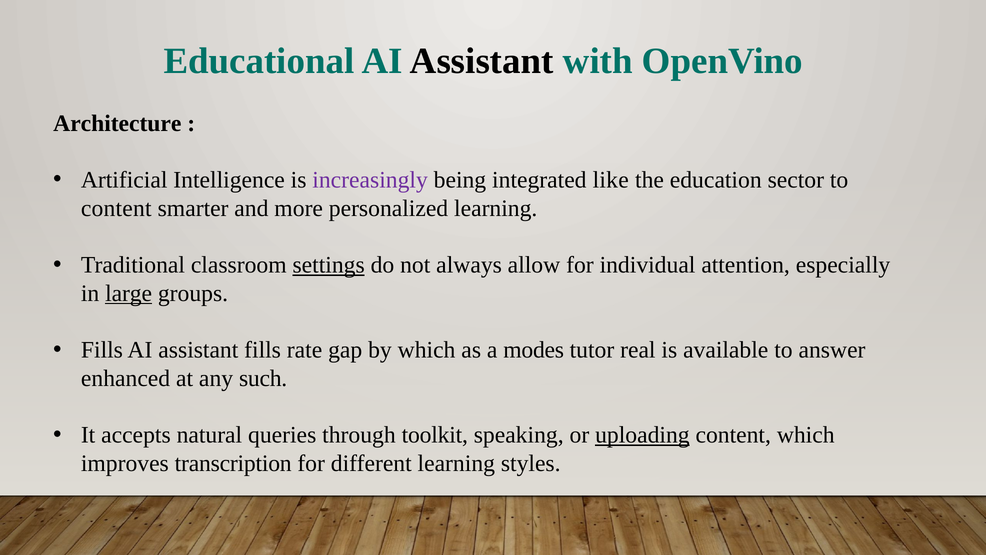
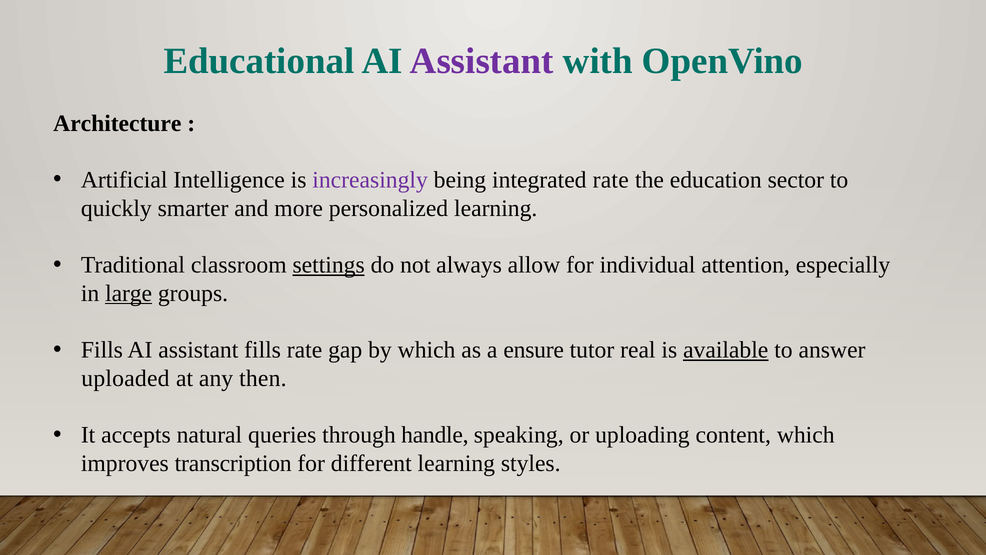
Assistant at (482, 61) colour: black -> purple
integrated like: like -> rate
content at (116, 208): content -> quickly
modes: modes -> ensure
available underline: none -> present
enhanced: enhanced -> uploaded
such: such -> then
toolkit: toolkit -> handle
uploading underline: present -> none
